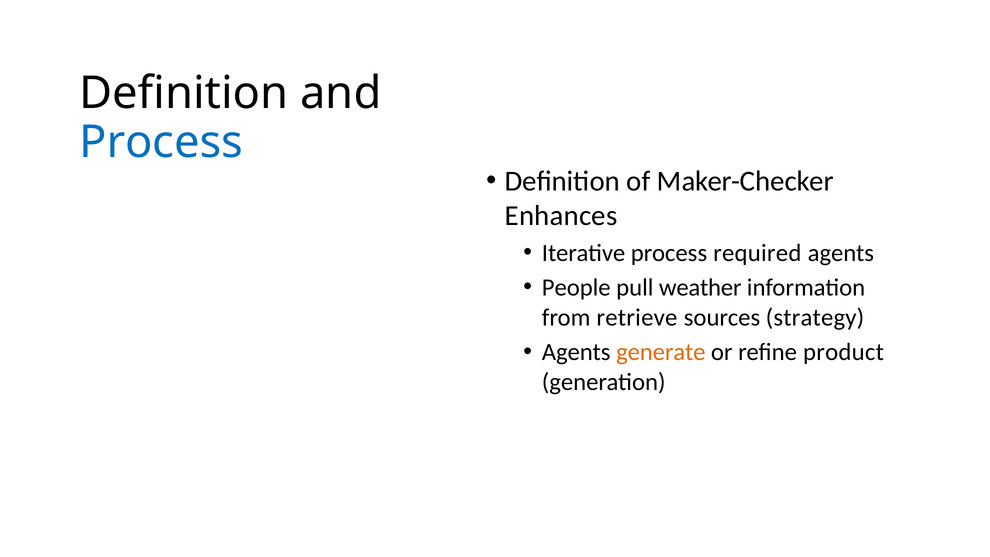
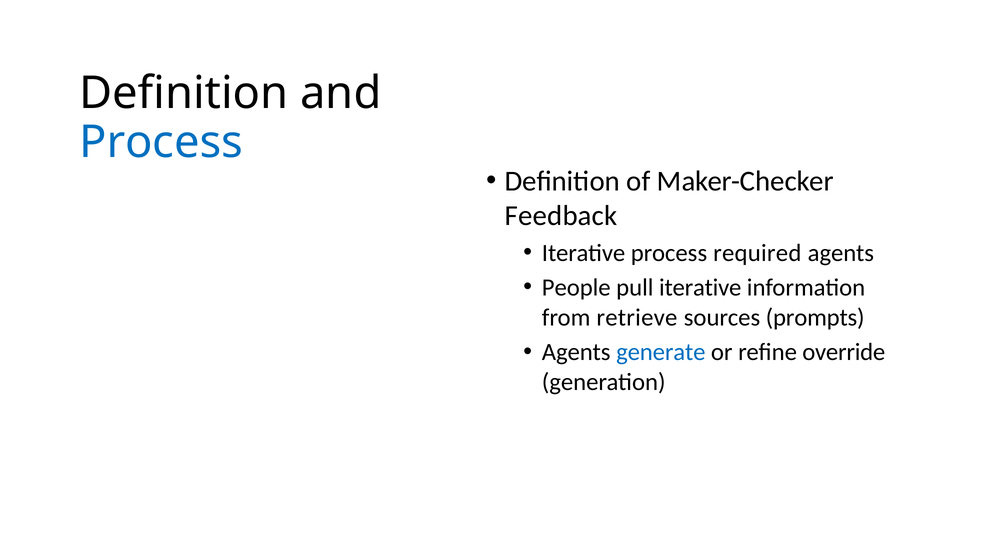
Enhances: Enhances -> Feedback
pull weather: weather -> iterative
strategy: strategy -> prompts
generate colour: orange -> blue
product: product -> override
